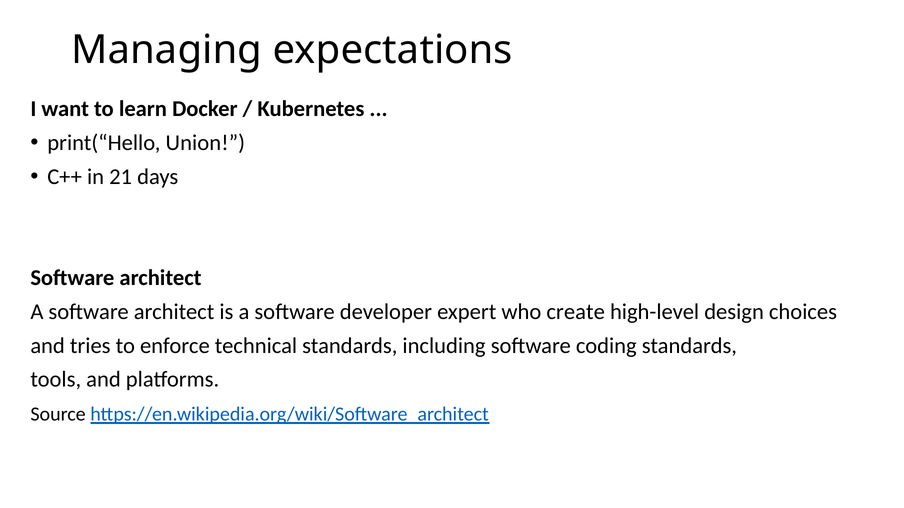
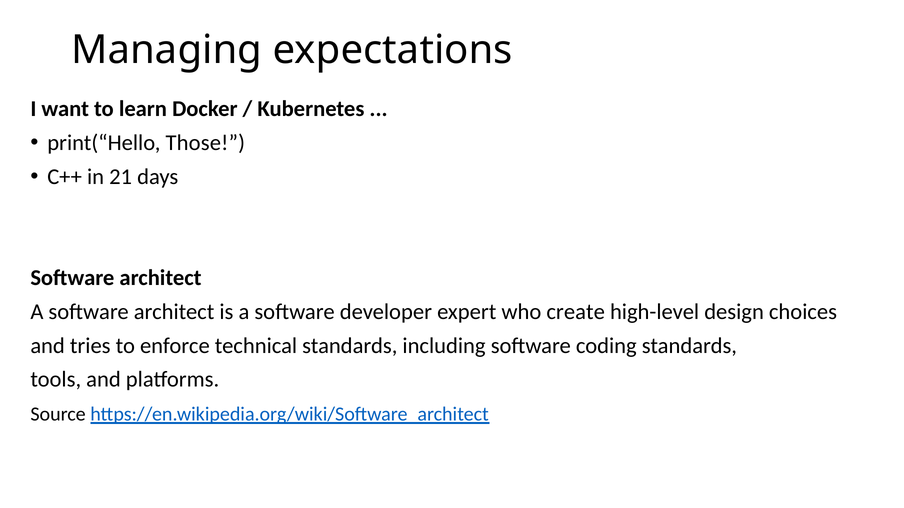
Union: Union -> Those
